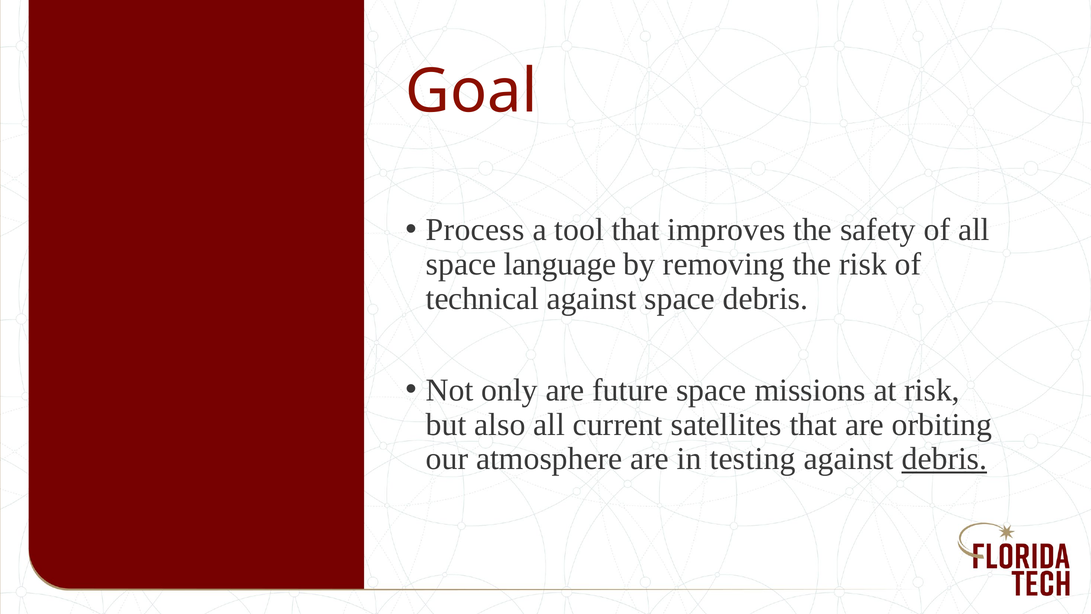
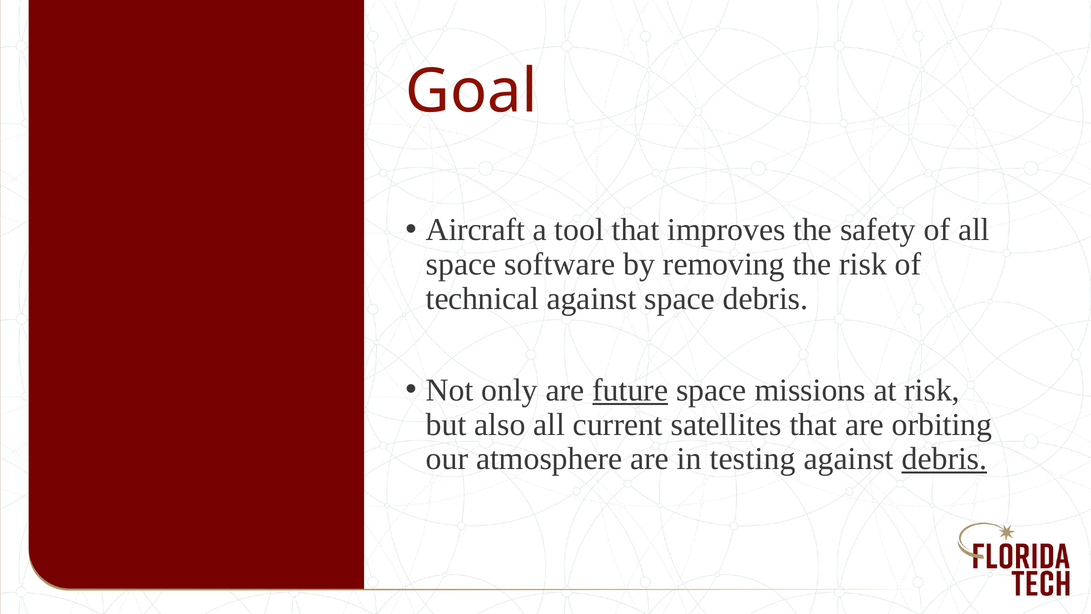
Process: Process -> Aircraft
language: language -> software
future underline: none -> present
